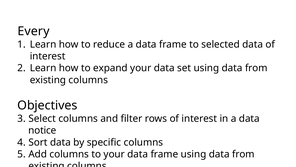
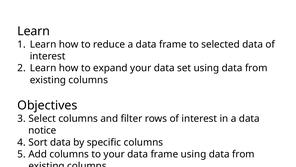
Every at (34, 31): Every -> Learn
